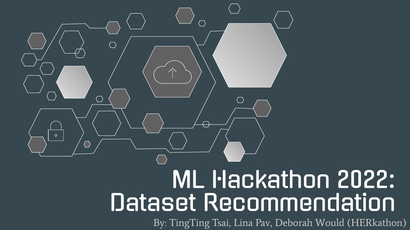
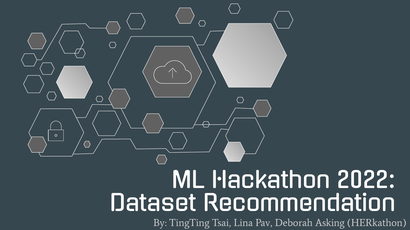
Would: Would -> Asking
